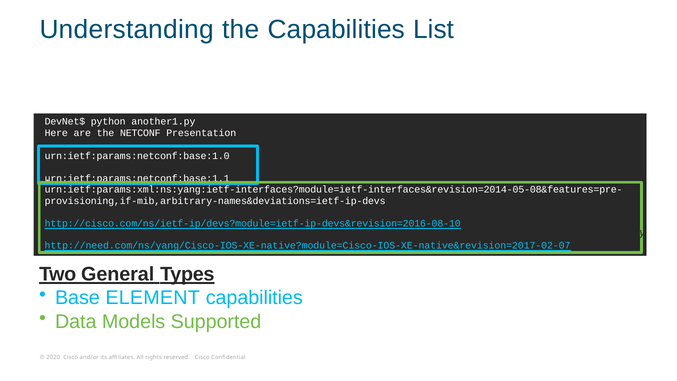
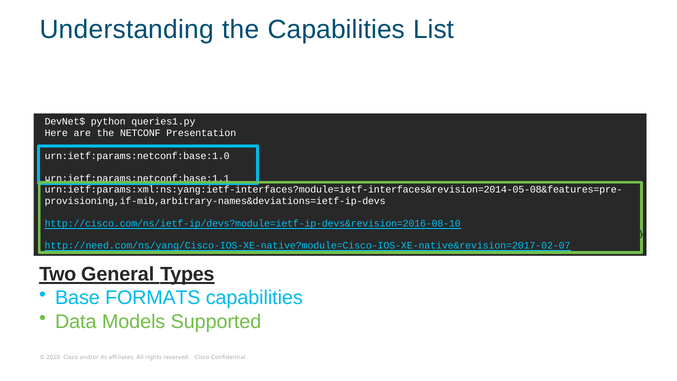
another1.py: another1.py -> queries1.py
ELEMENT: ELEMENT -> FORMATS
